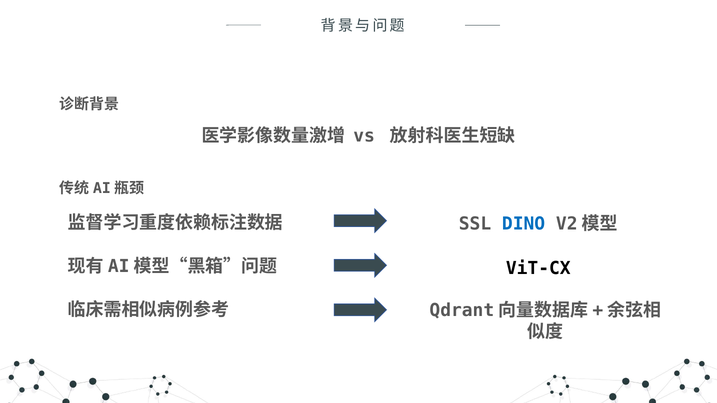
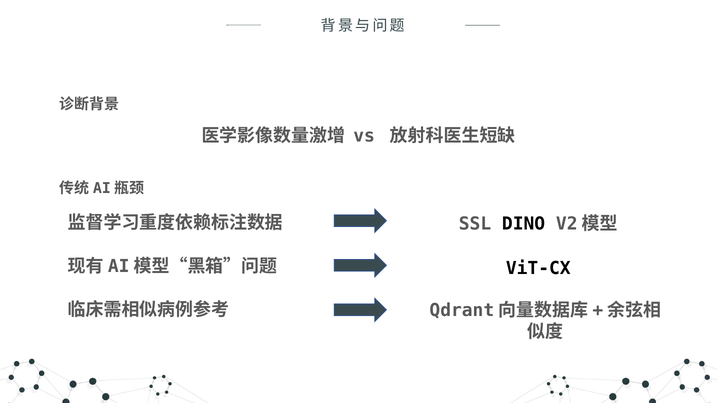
DINO colour: blue -> black
